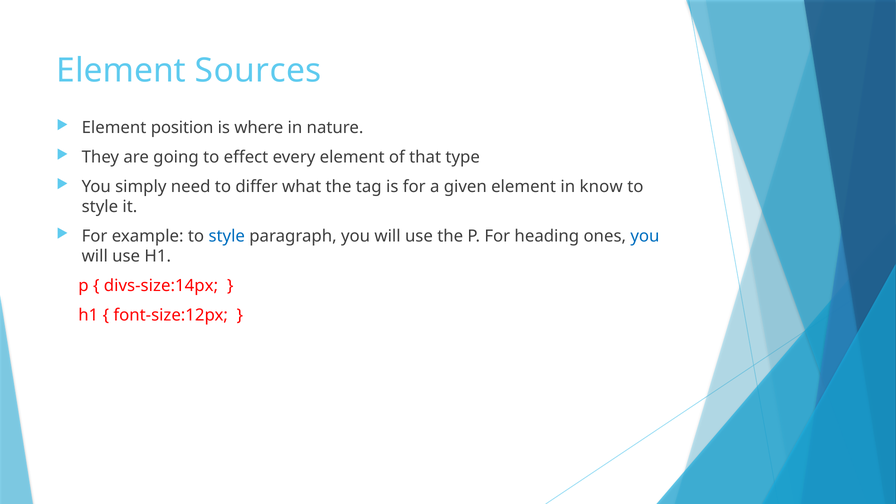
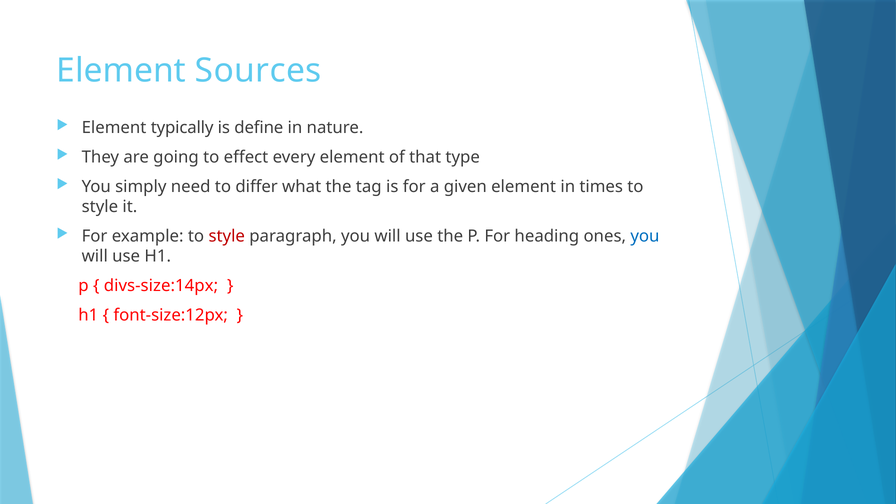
position: position -> typically
where: where -> define
know: know -> times
style at (227, 236) colour: blue -> red
